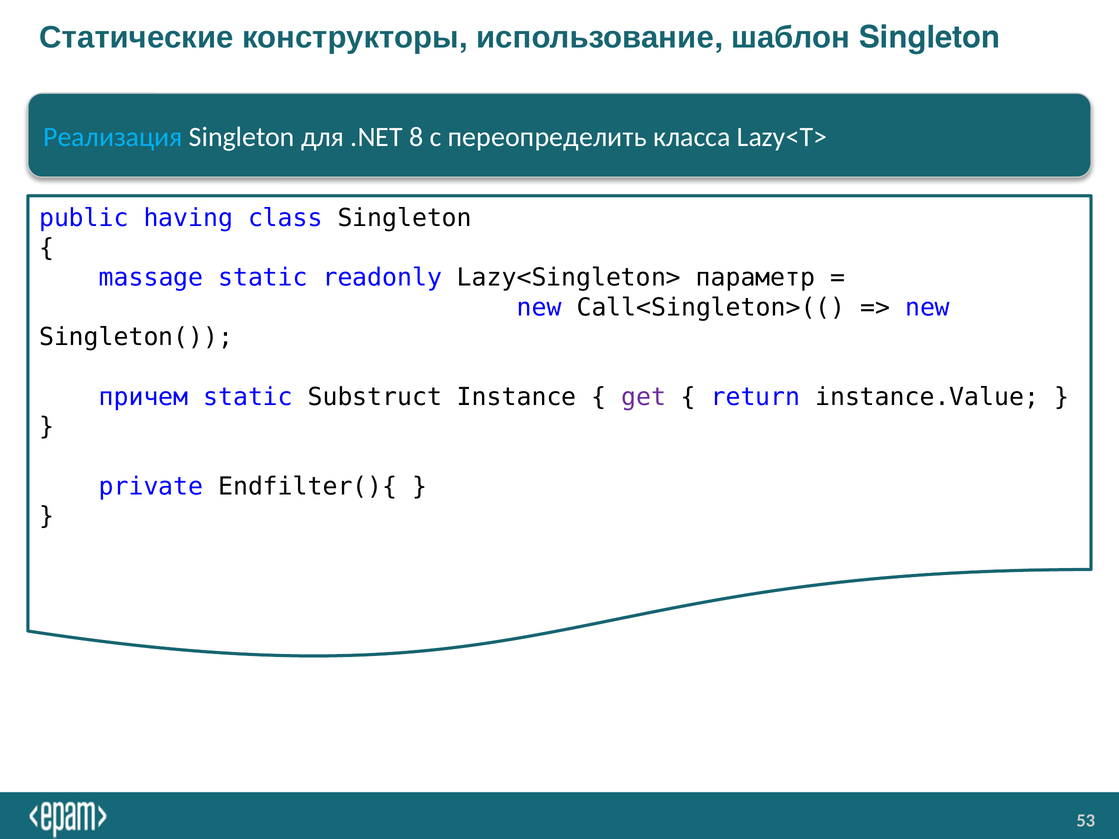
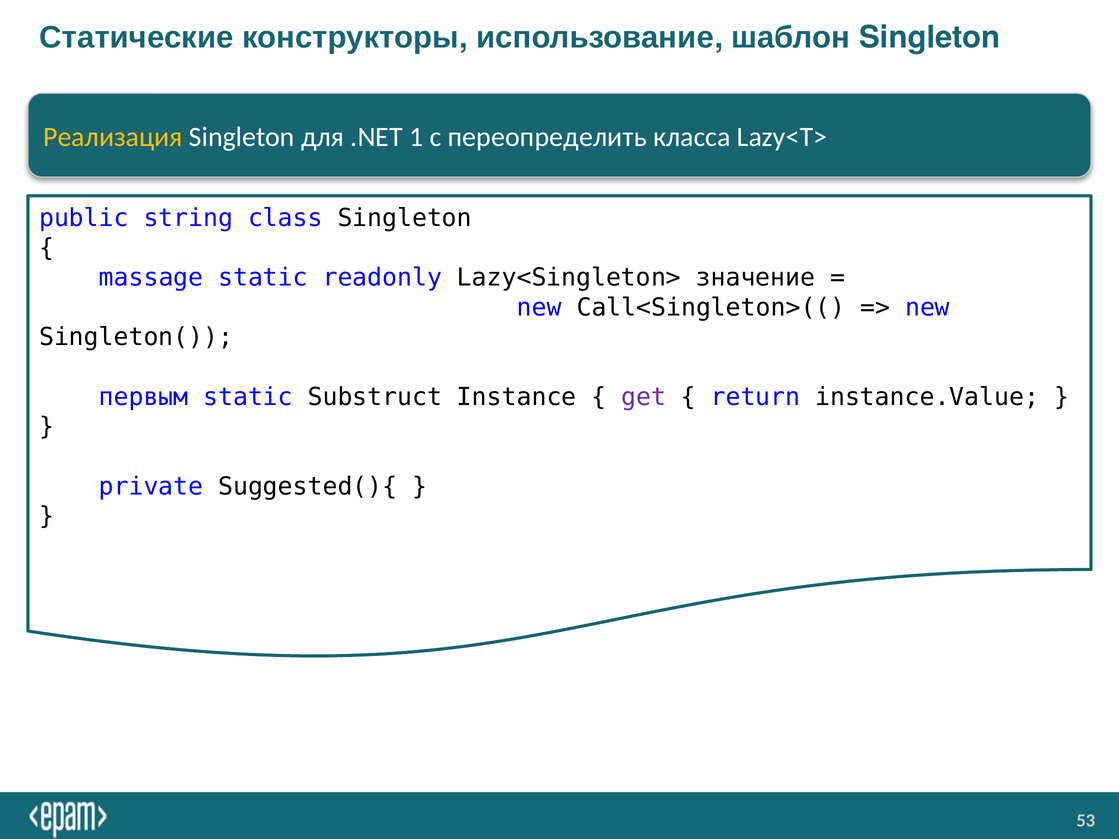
Реализация colour: light blue -> yellow
8: 8 -> 1
having: having -> string
параметр: параметр -> значение
причем: причем -> первым
Endfilter(){: Endfilter(){ -> Suggested(){
